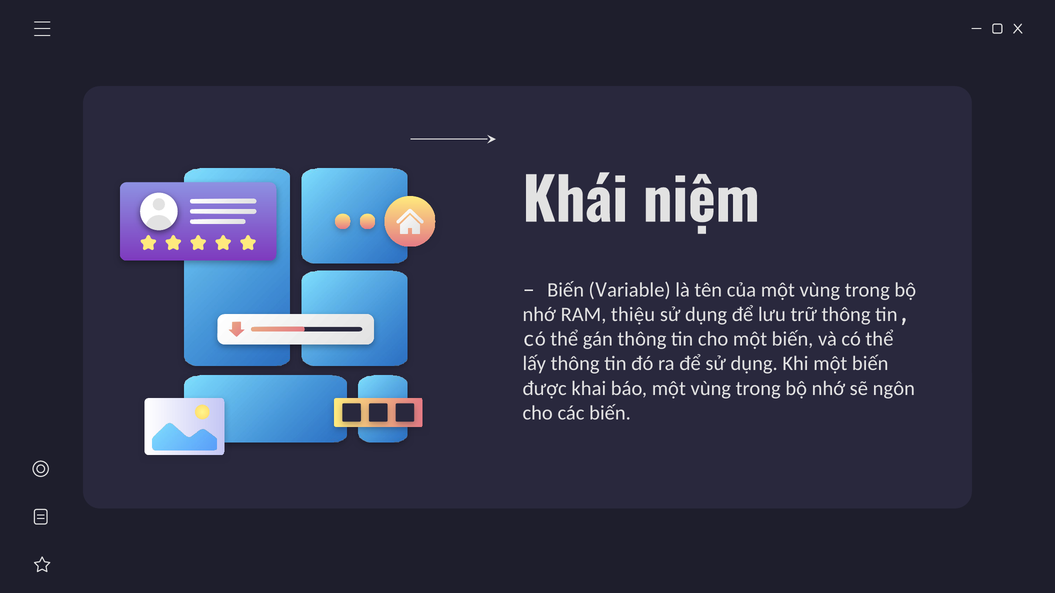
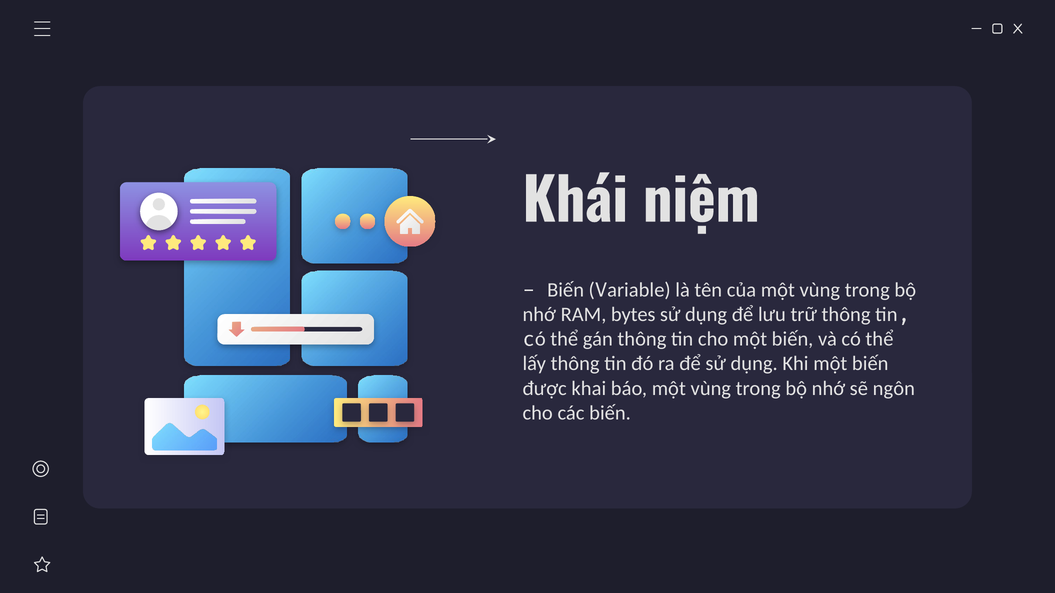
thiệu: thiệu -> bytes
